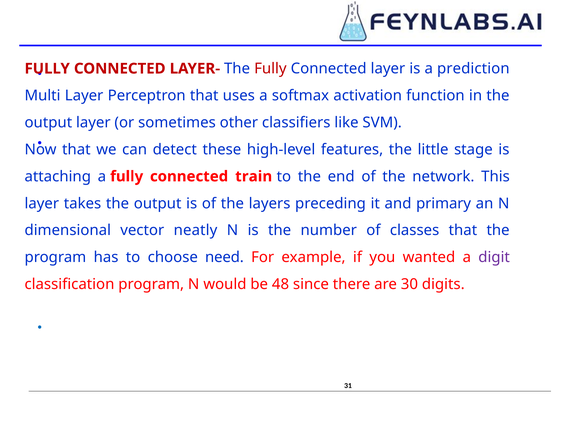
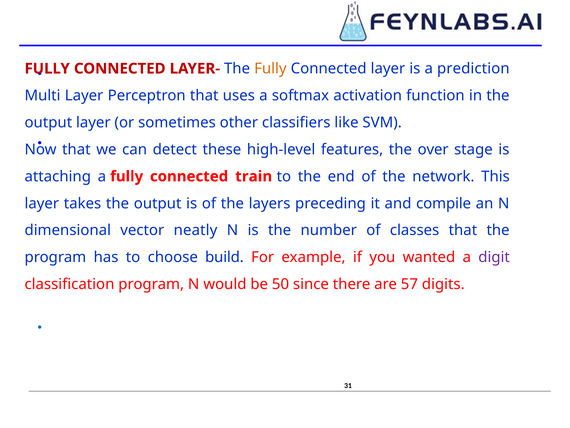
Fully at (270, 69) colour: red -> orange
little: little -> over
primary: primary -> compile
need: need -> build
48: 48 -> 50
30: 30 -> 57
